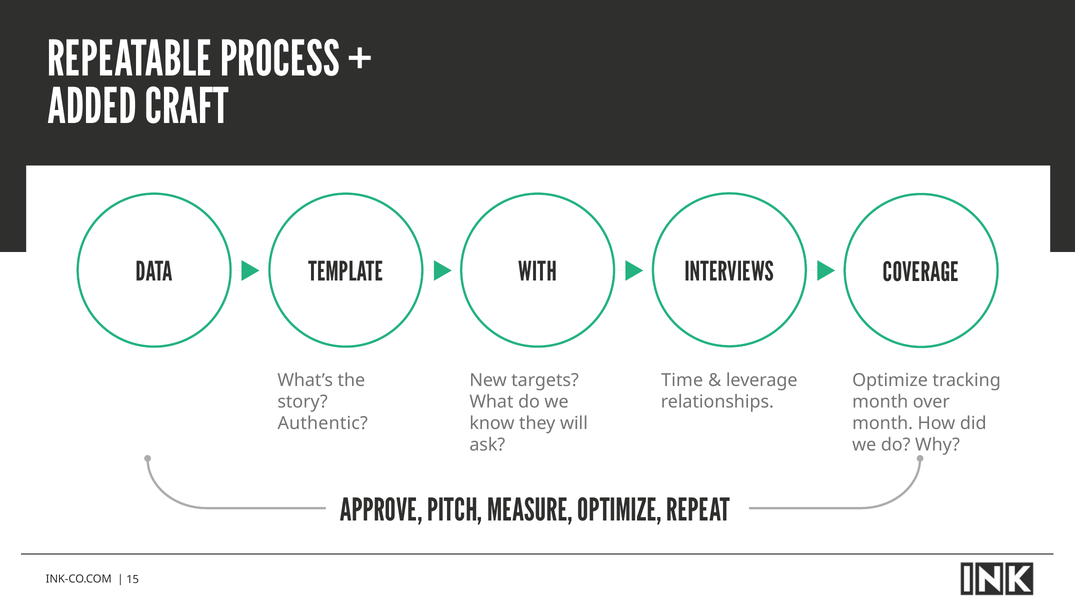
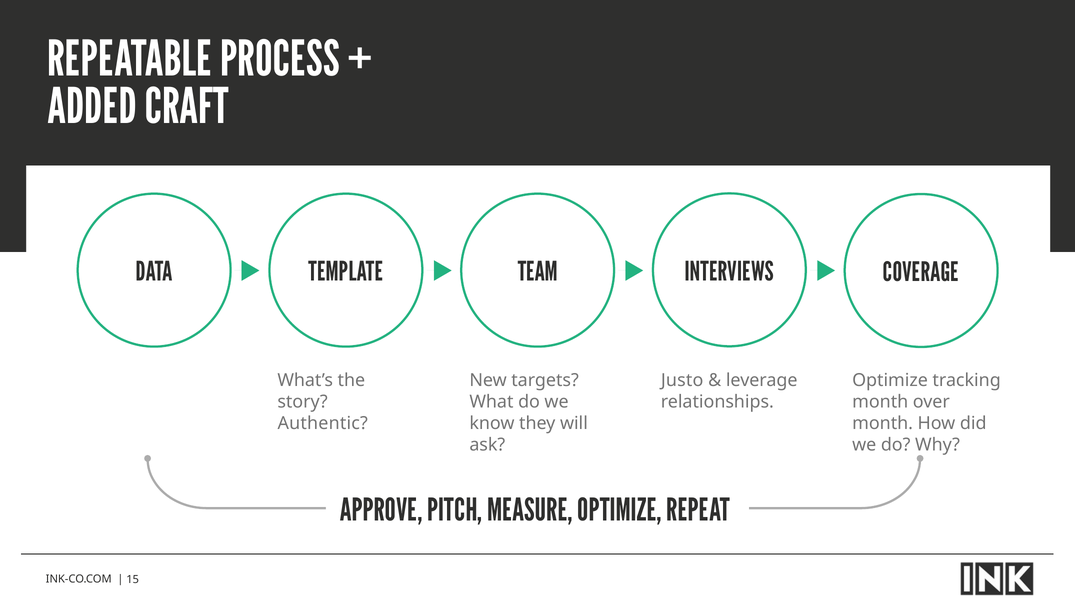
WITH: WITH -> TEAM
Time: Time -> Justo
